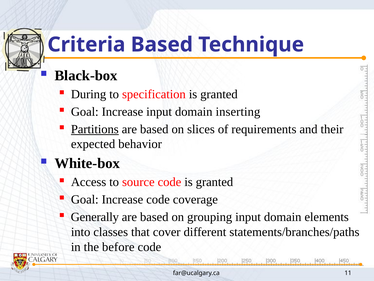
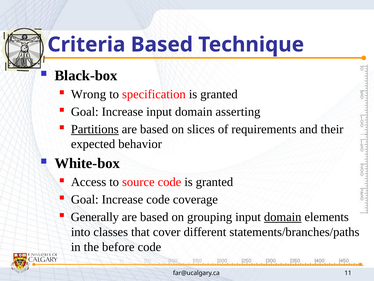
During: During -> Wrong
inserting: inserting -> asserting
domain at (283, 217) underline: none -> present
